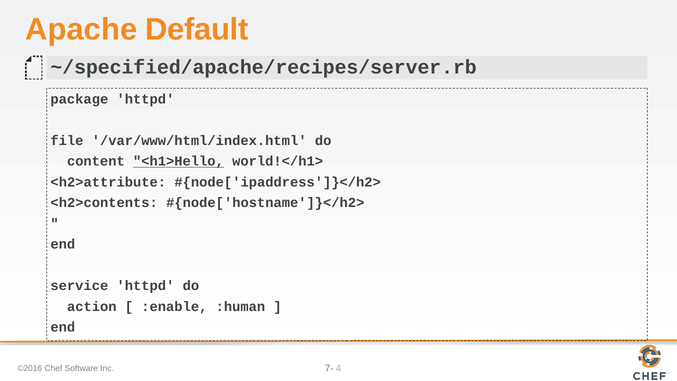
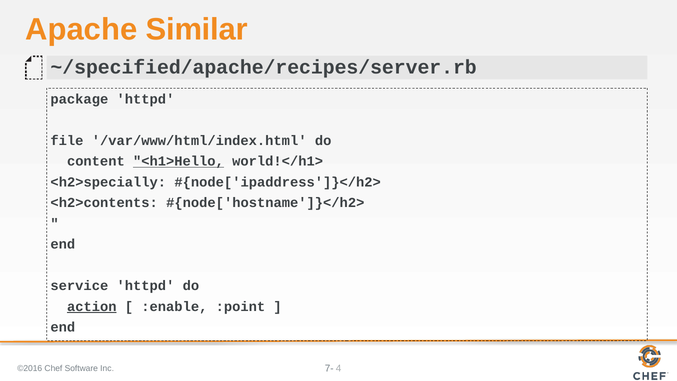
Default: Default -> Similar
<h2>attribute: <h2>attribute -> <h2>specially
action underline: none -> present
:human: :human -> :point
